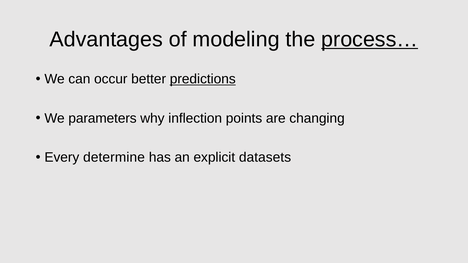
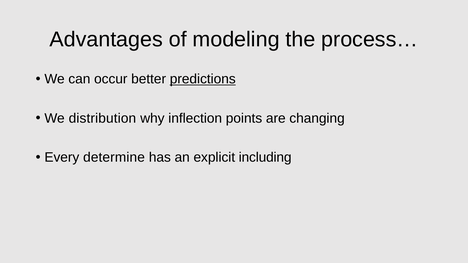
process… underline: present -> none
parameters: parameters -> distribution
datasets: datasets -> including
